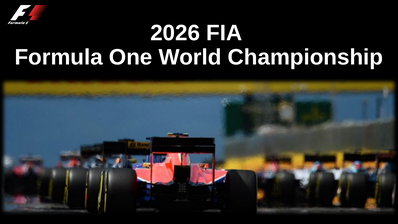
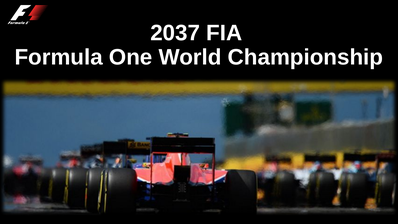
2026: 2026 -> 2037
